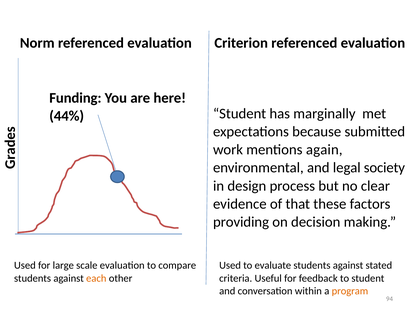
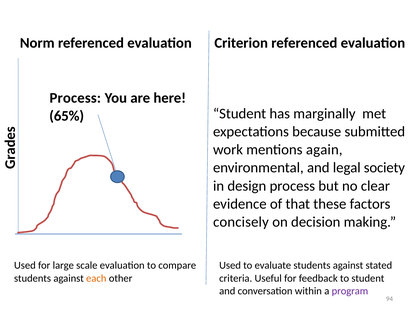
Funding at (75, 98): Funding -> Process
44%: 44% -> 65%
providing: providing -> concisely
program colour: orange -> purple
